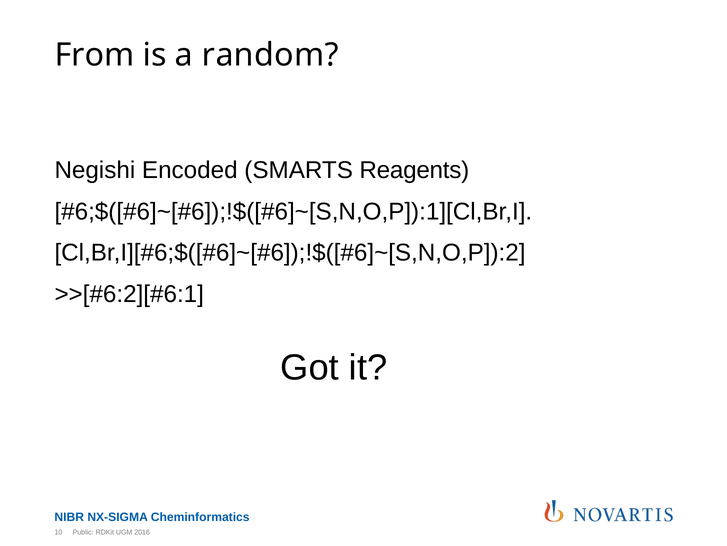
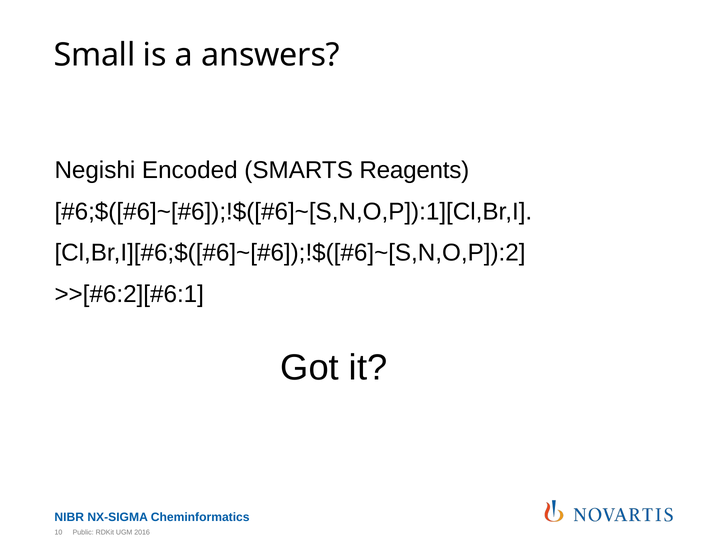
From: From -> Small
random: random -> answers
